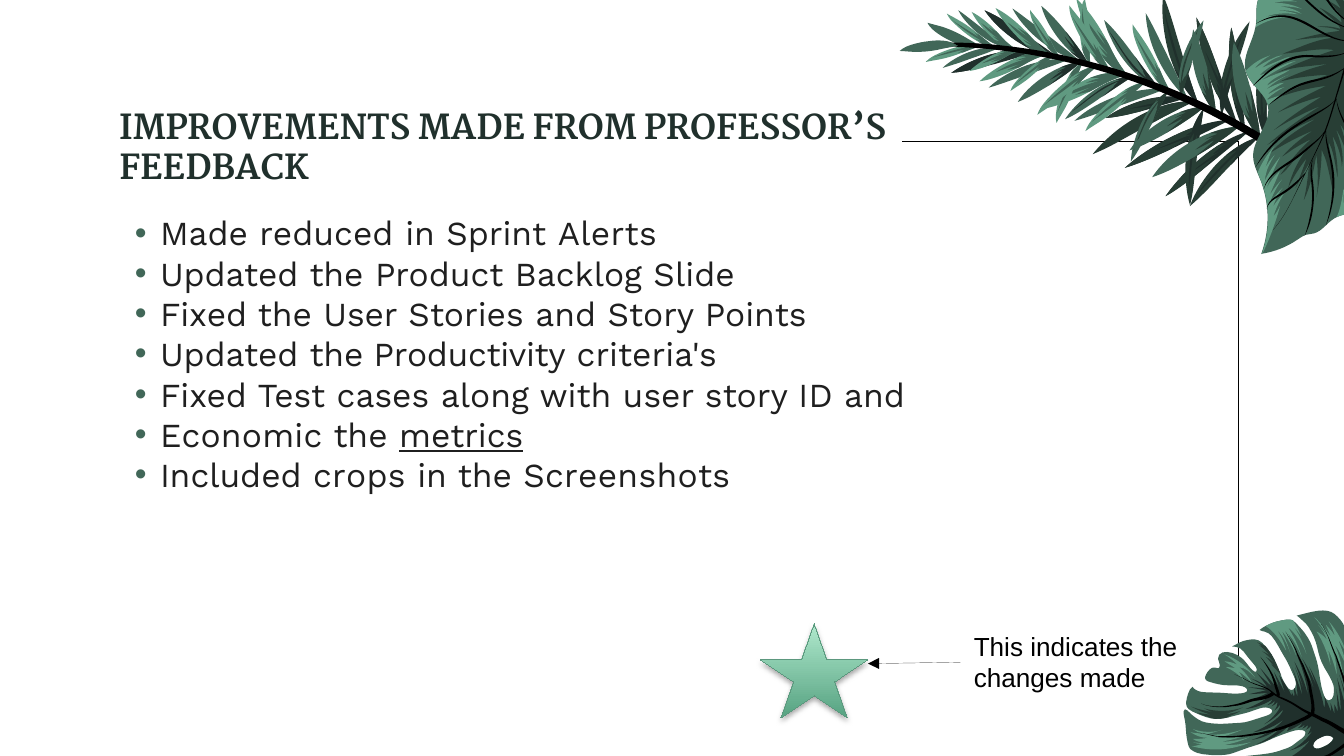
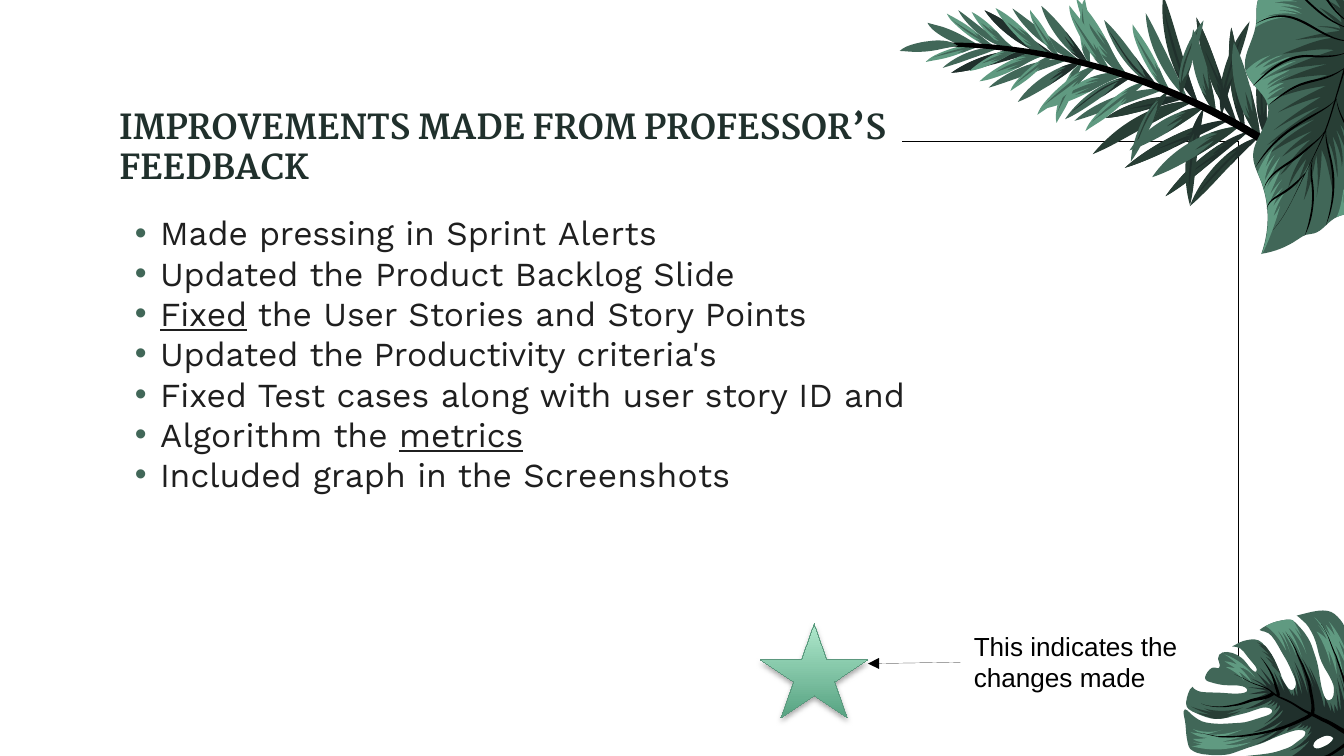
reduced: reduced -> pressing
Fixed at (204, 315) underline: none -> present
Economic: Economic -> Algorithm
crops: crops -> graph
